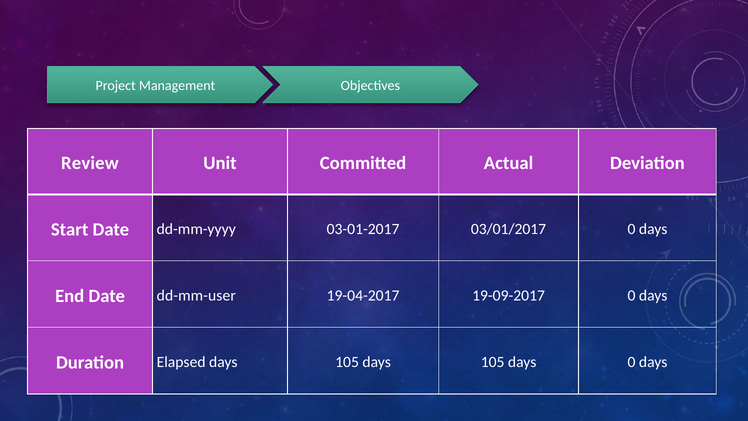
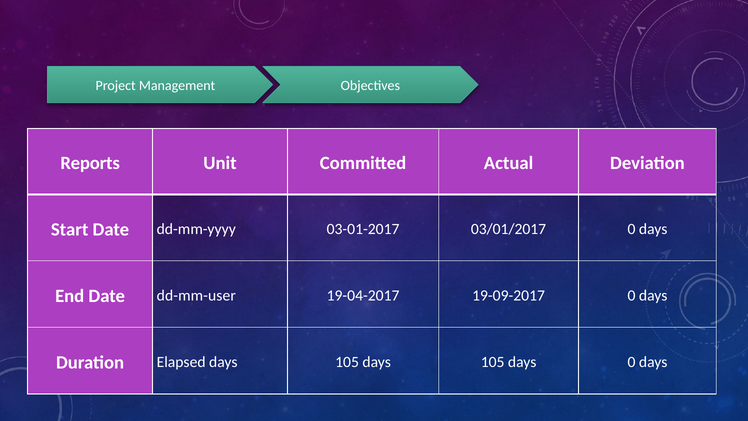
Review: Review -> Reports
